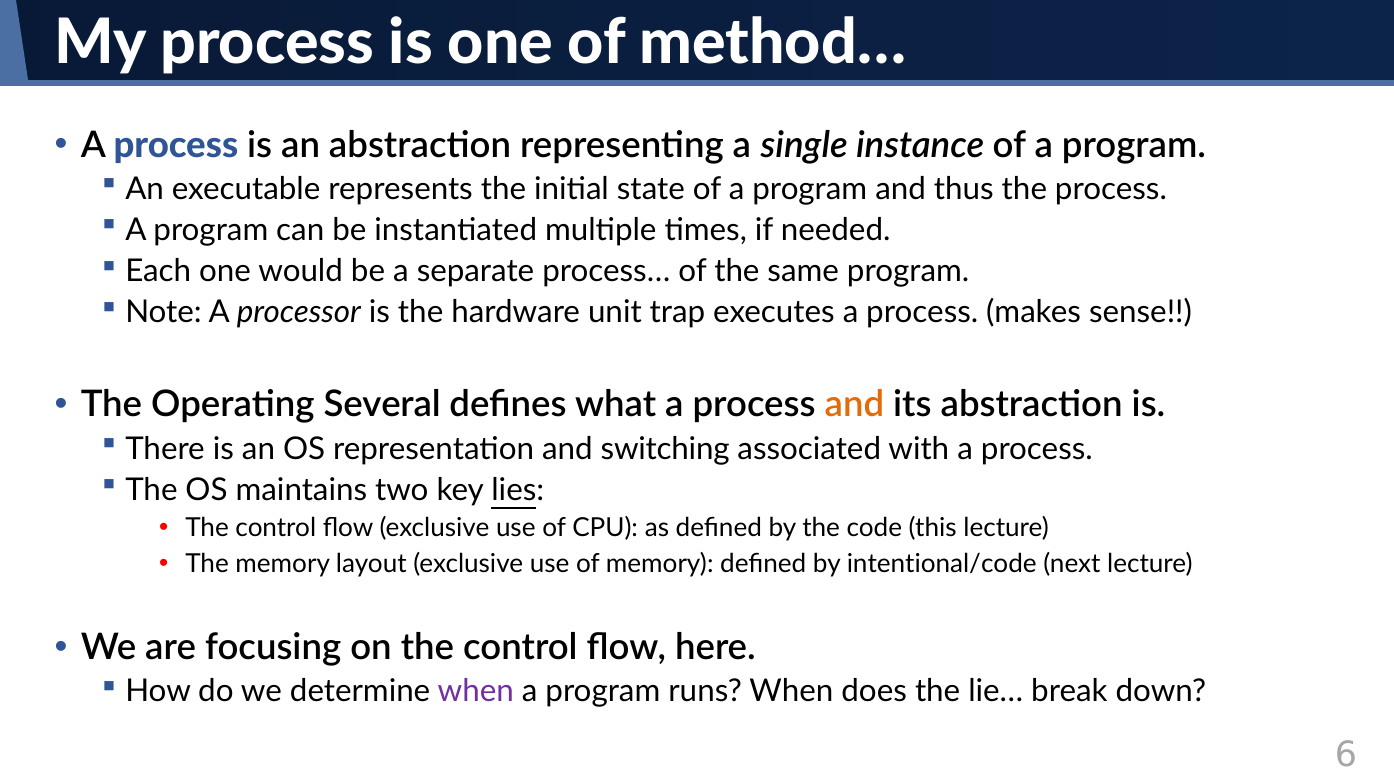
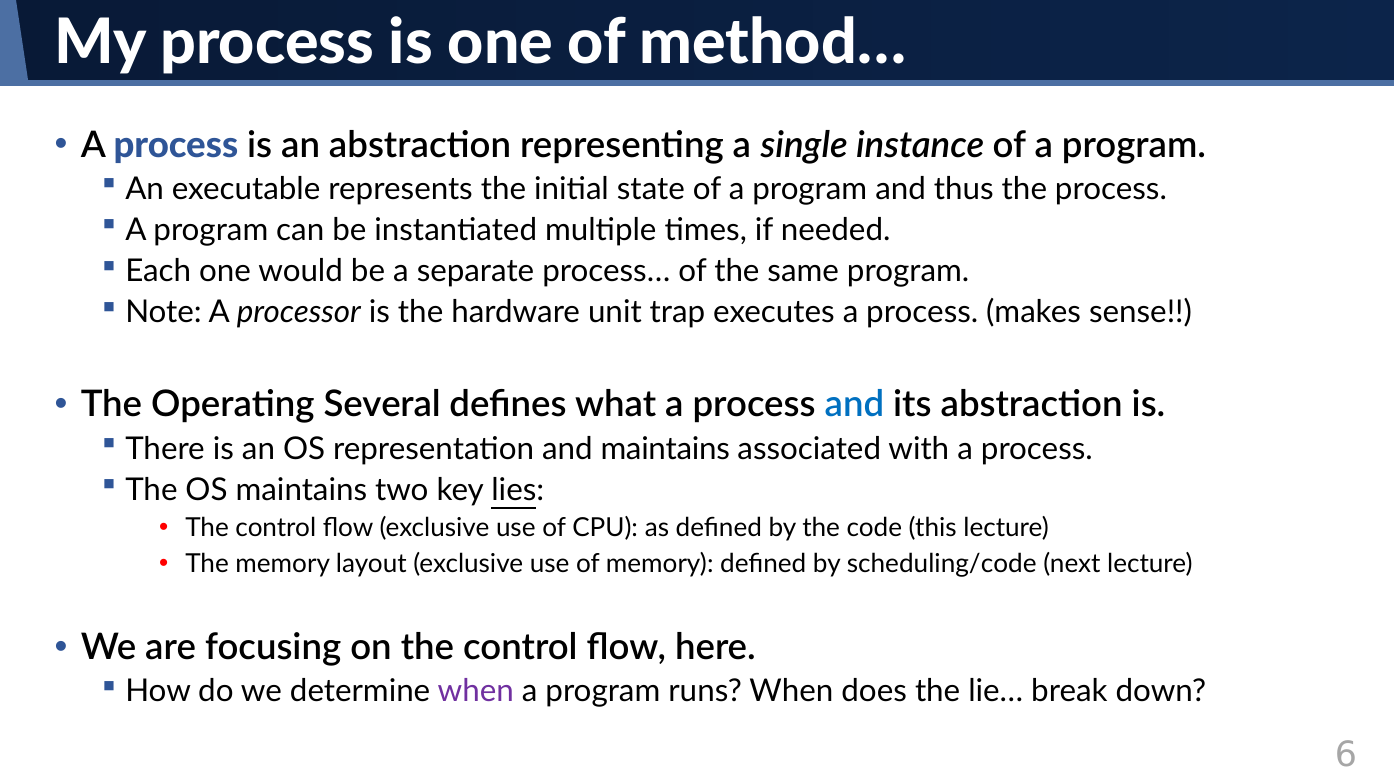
and at (854, 405) colour: orange -> blue
and switching: switching -> maintains
intentional/code: intentional/code -> scheduling/code
